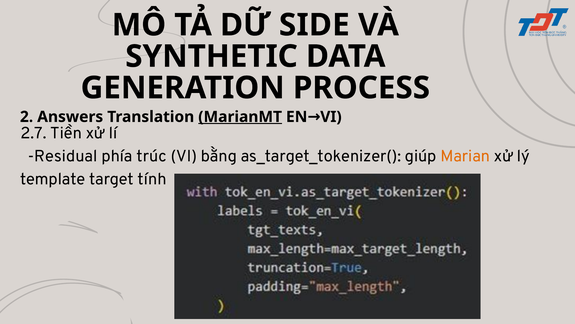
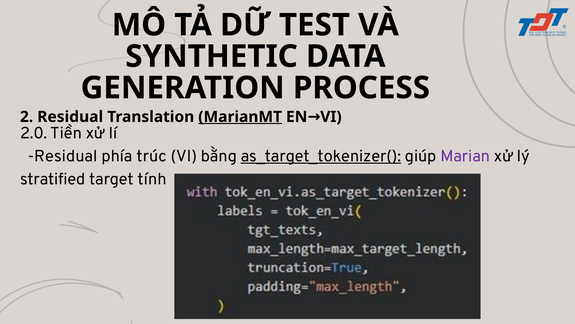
SIDE: SIDE -> TEST
2 Answers: Answers -> Residual
2.7: 2.7 -> 2.0
as_target_tokenizer( underline: none -> present
Marian colour: orange -> purple
template: template -> stratified
